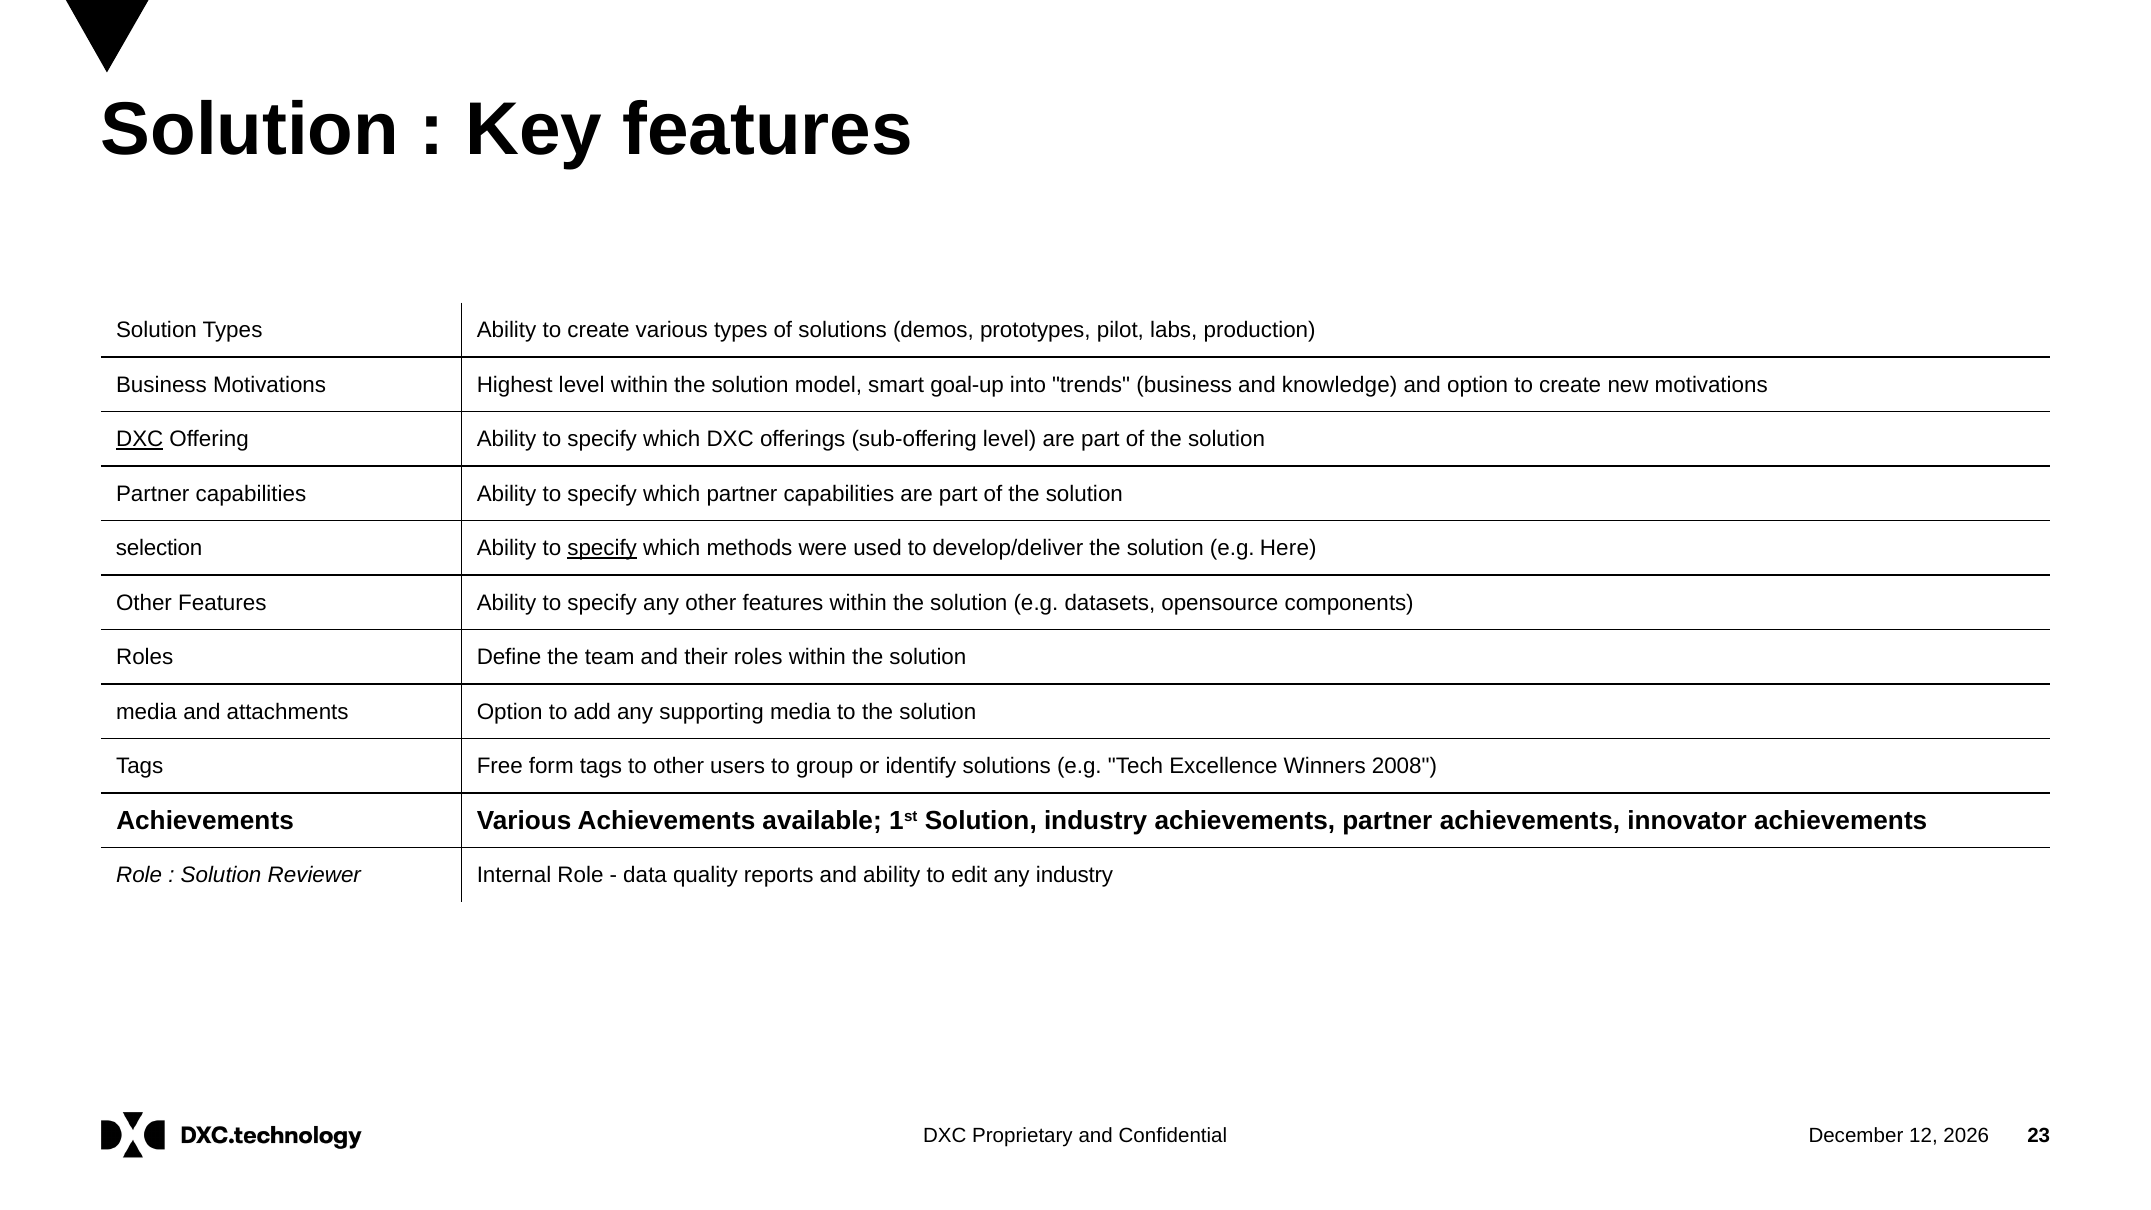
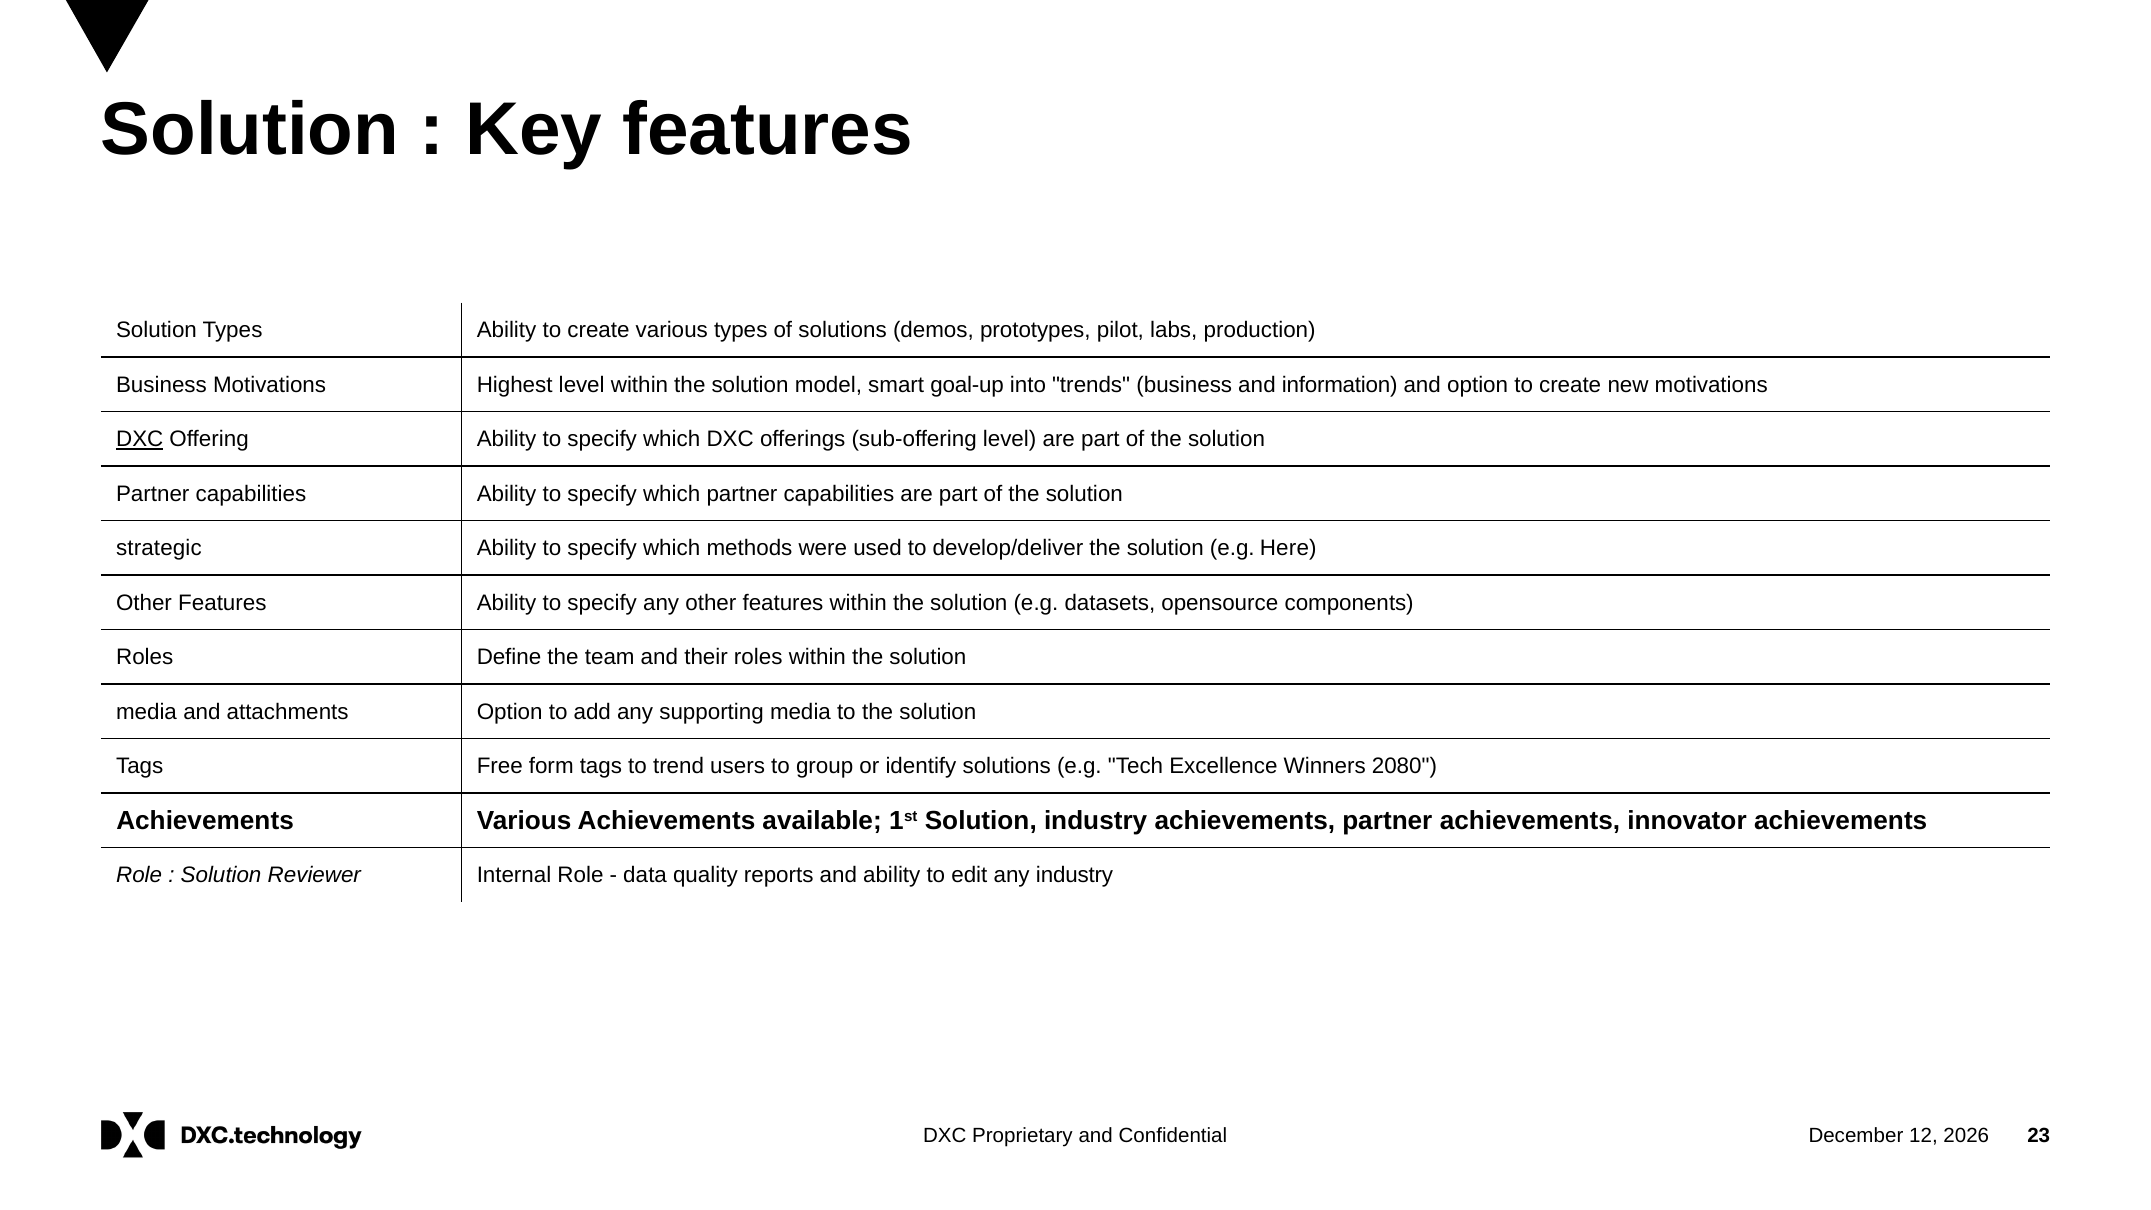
knowledge: knowledge -> information
selection: selection -> strategic
specify at (602, 548) underline: present -> none
to other: other -> trend
2008: 2008 -> 2080
